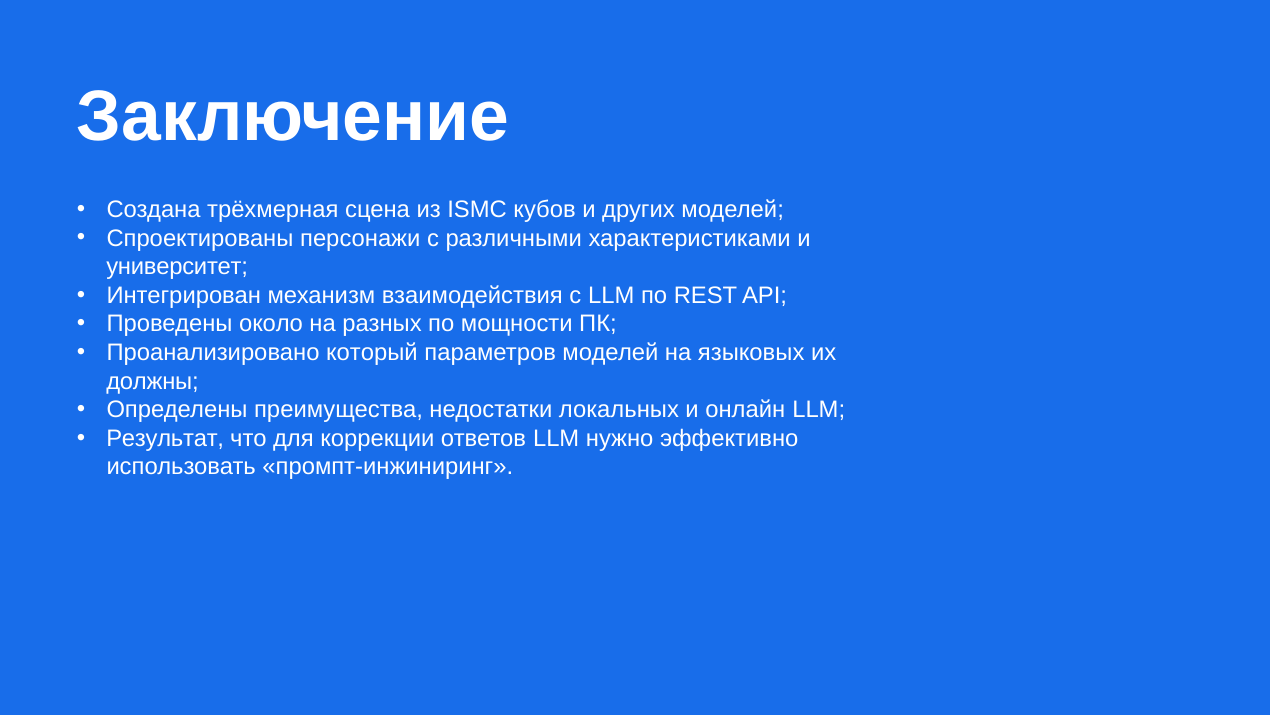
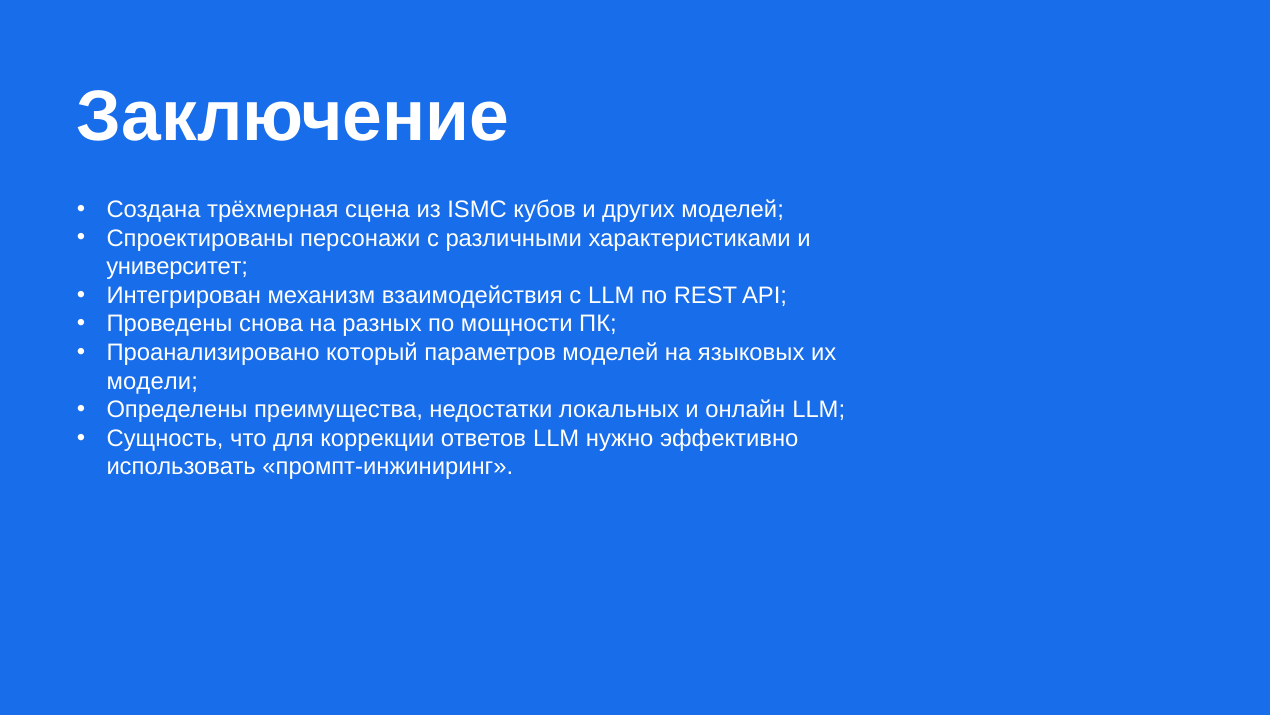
около: около -> снова
должны: должны -> модели
Результат: Результат -> Сущность
